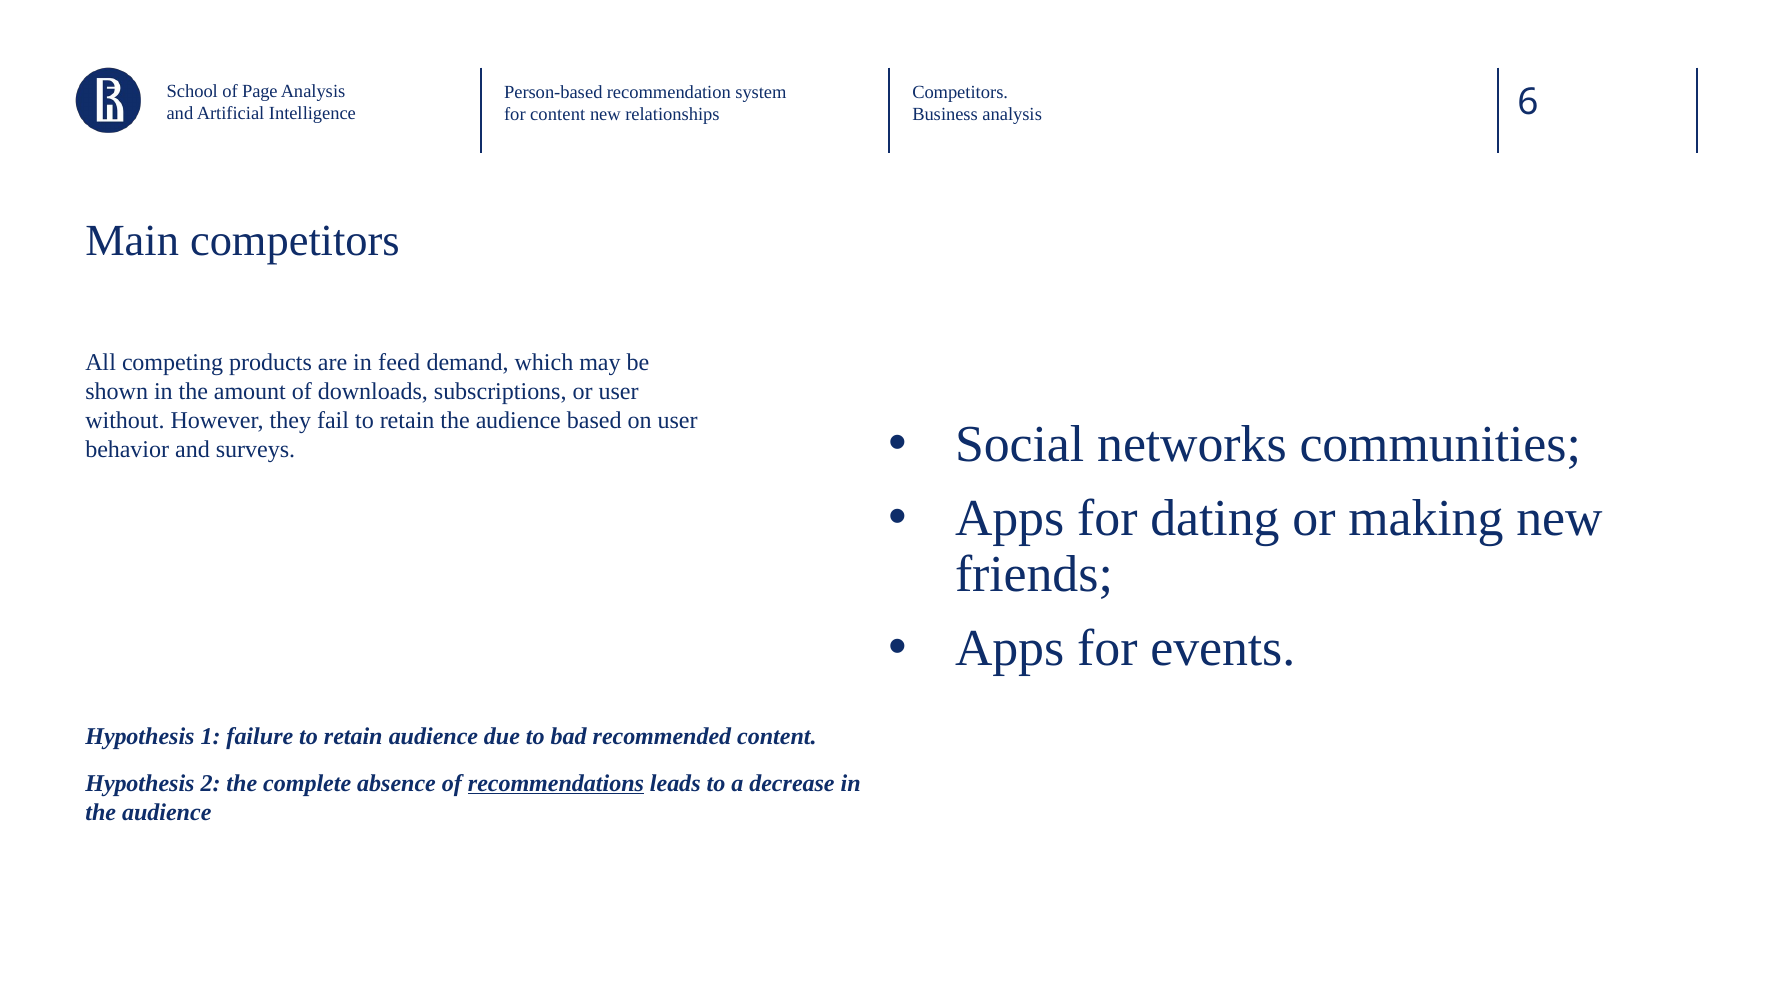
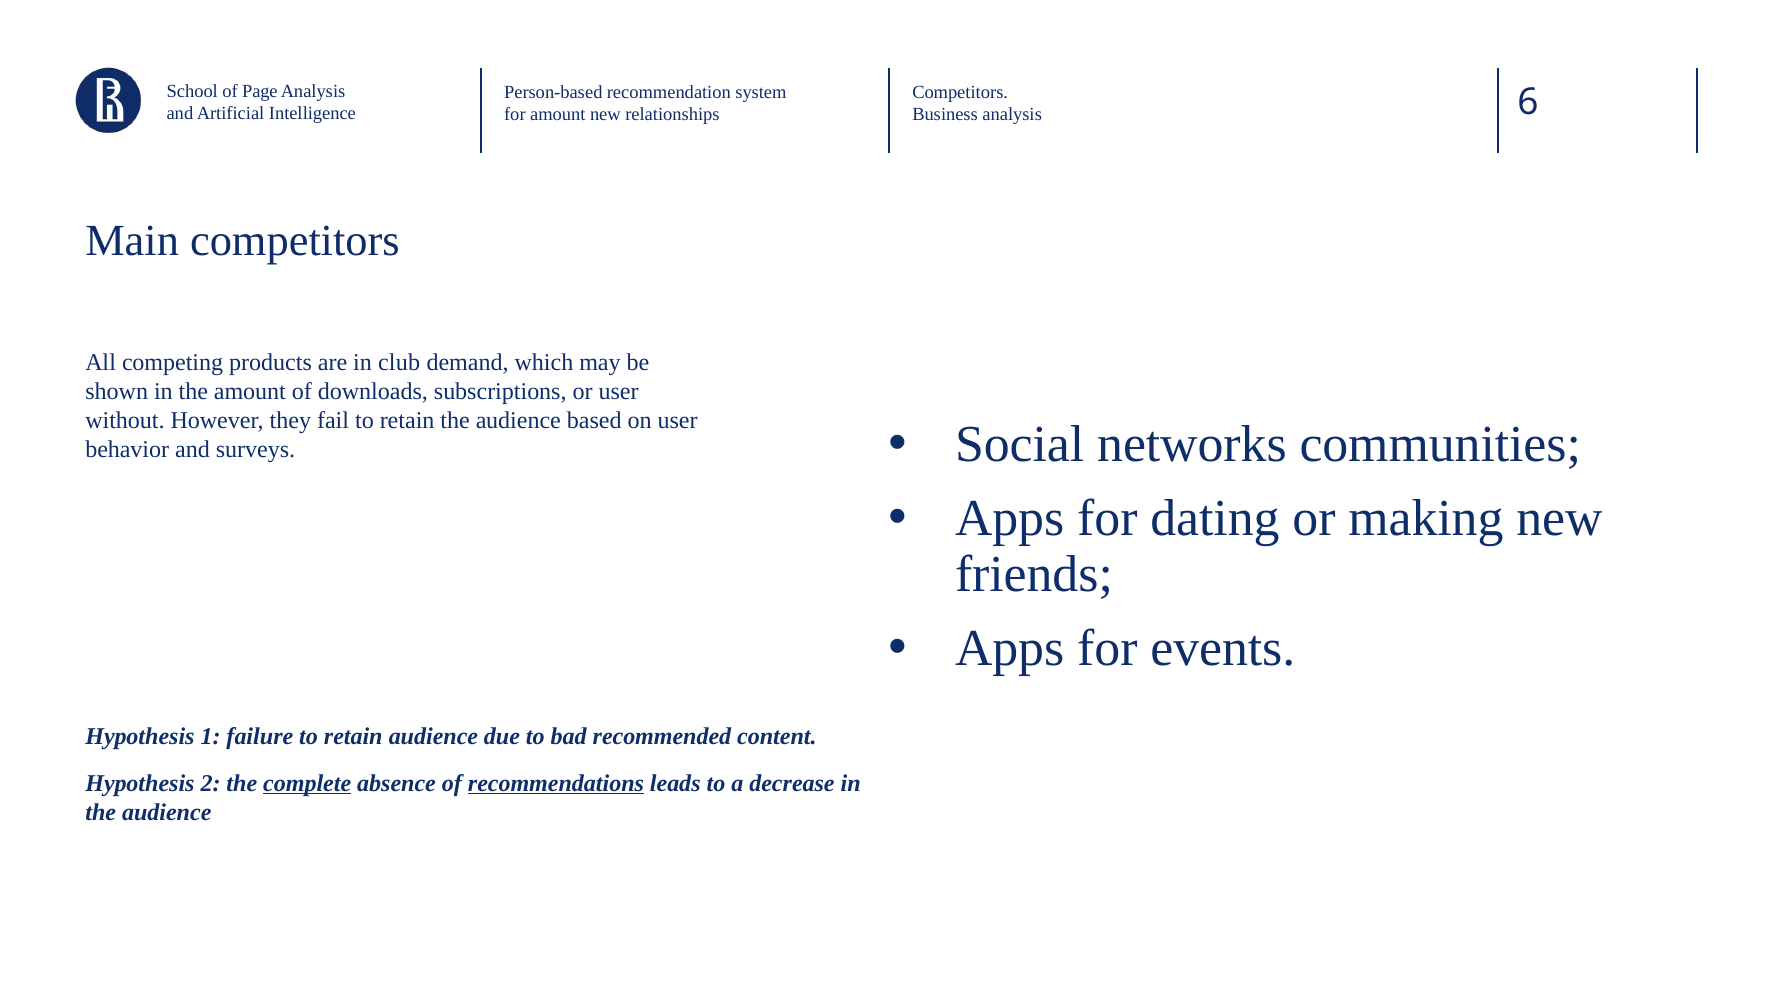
for content: content -> amount
feed: feed -> club
complete underline: none -> present
